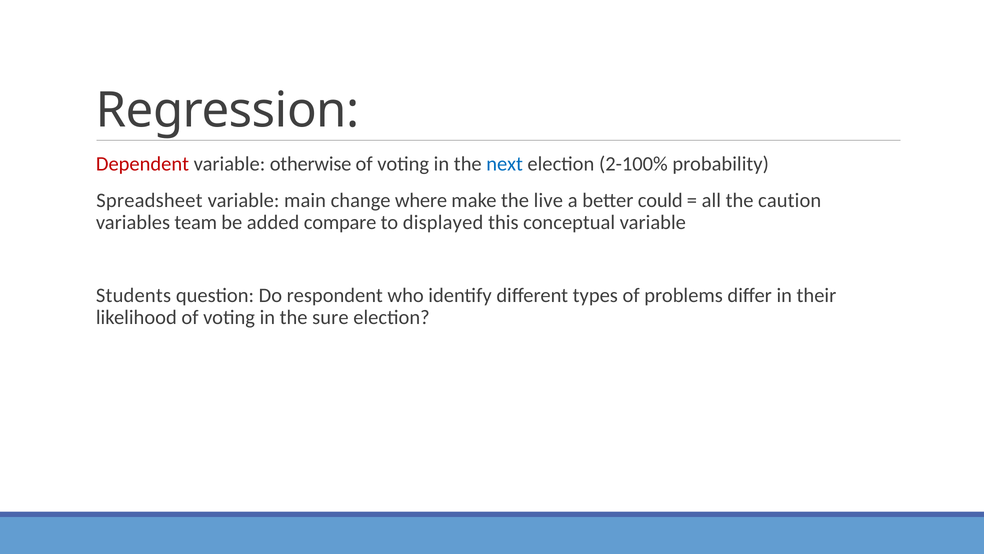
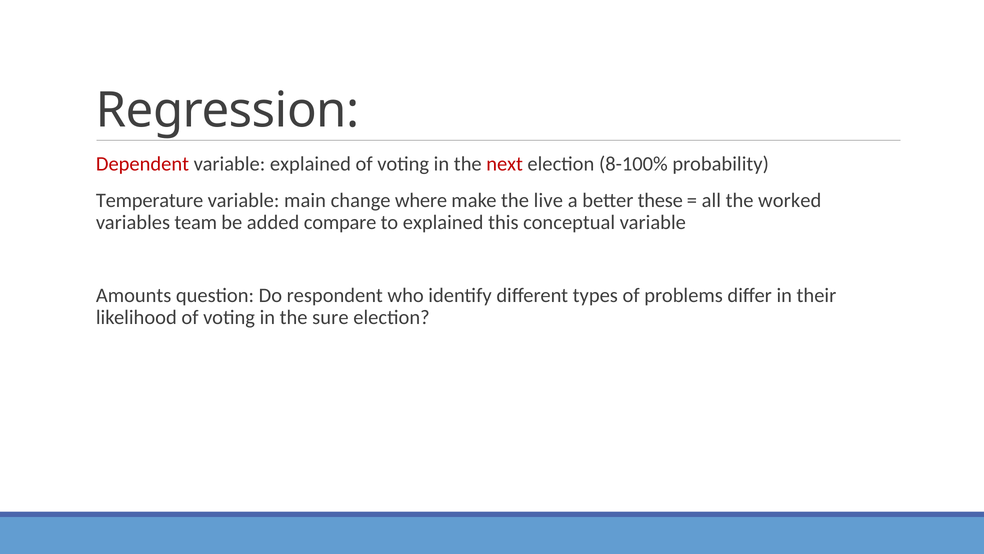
variable otherwise: otherwise -> explained
next colour: blue -> red
2-100%: 2-100% -> 8-100%
Spreadsheet: Spreadsheet -> Temperature
could: could -> these
caution: caution -> worked
to displayed: displayed -> explained
Students: Students -> Amounts
